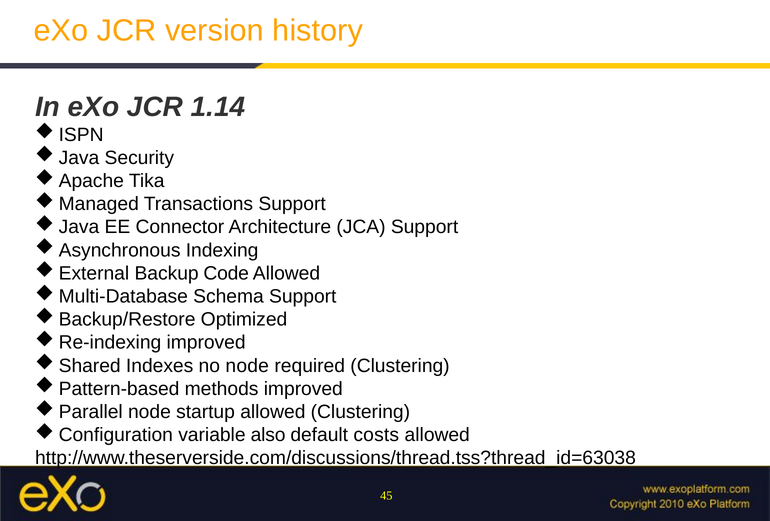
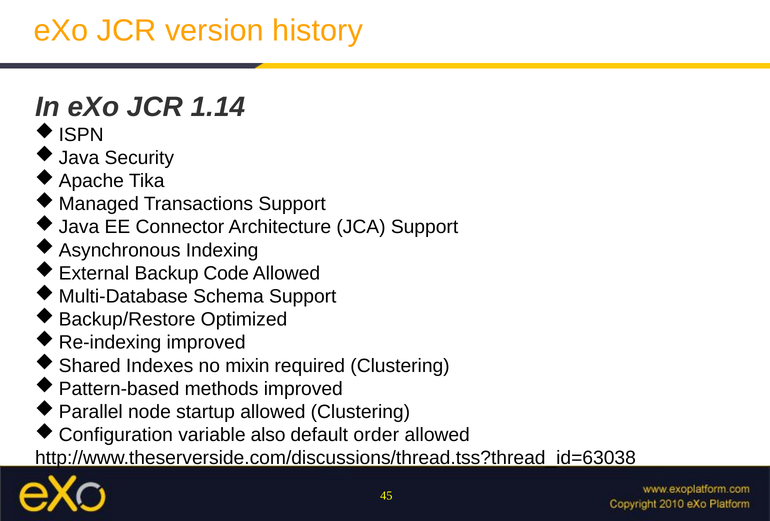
no node: node -> mixin
costs: costs -> order
